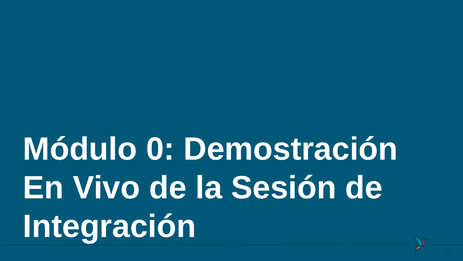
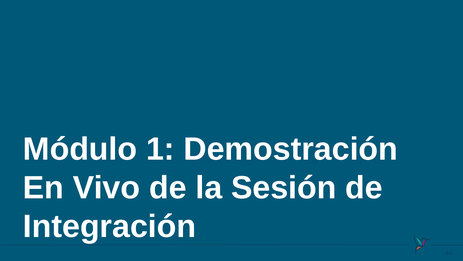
0: 0 -> 1
